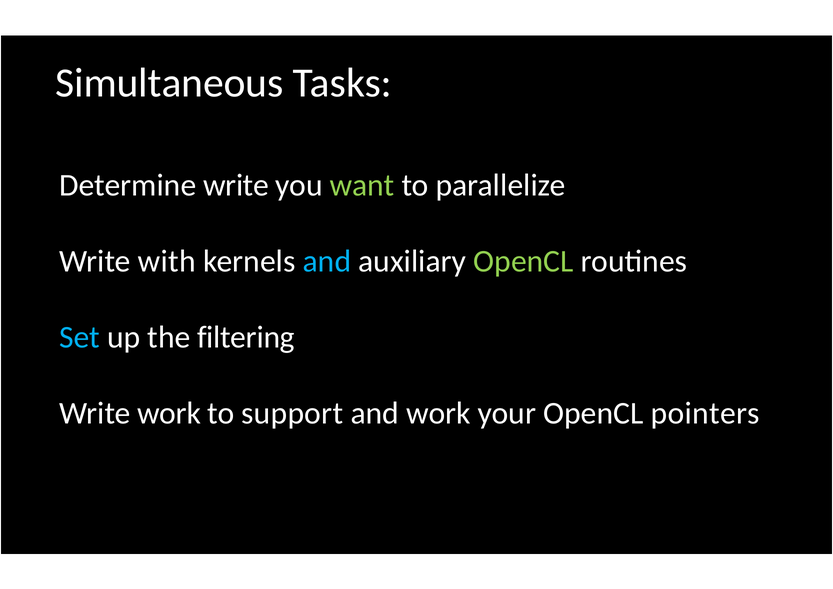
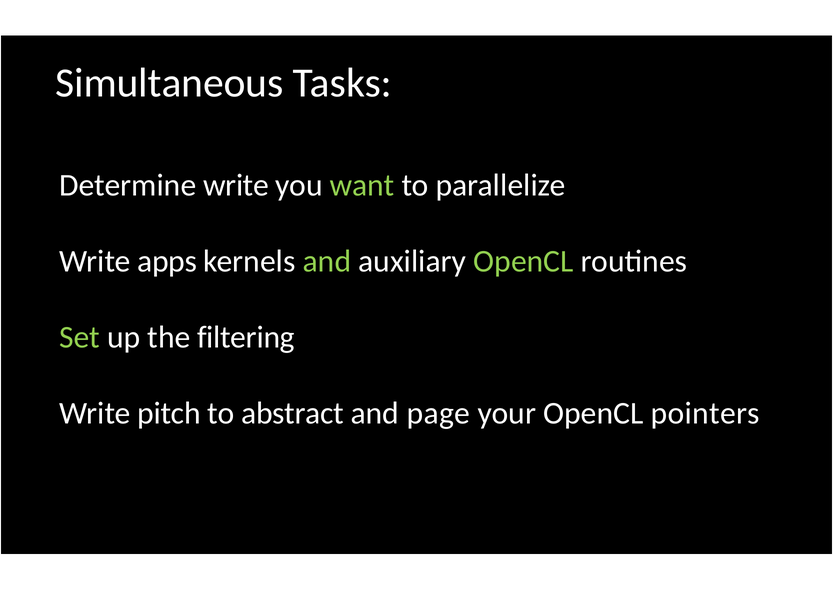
with: with -> apps
and at (327, 261) colour: light blue -> light green
Set colour: light blue -> light green
Write work: work -> pitch
support: support -> abstract
and work: work -> page
